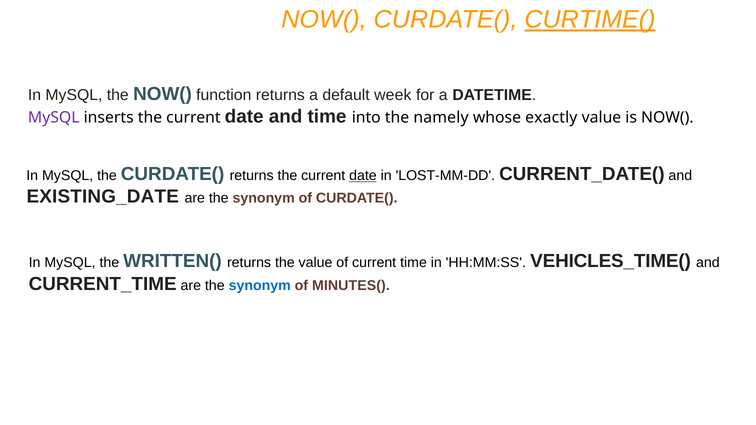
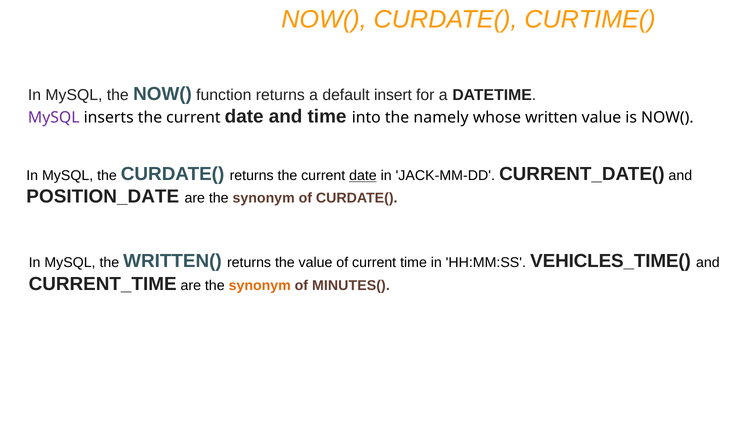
CURTIME( underline: present -> none
week: week -> insert
exactly: exactly -> written
LOST-MM-DD: LOST-MM-DD -> JACK-MM-DD
EXISTING_DATE: EXISTING_DATE -> POSITION_DATE
synonym at (260, 286) colour: blue -> orange
